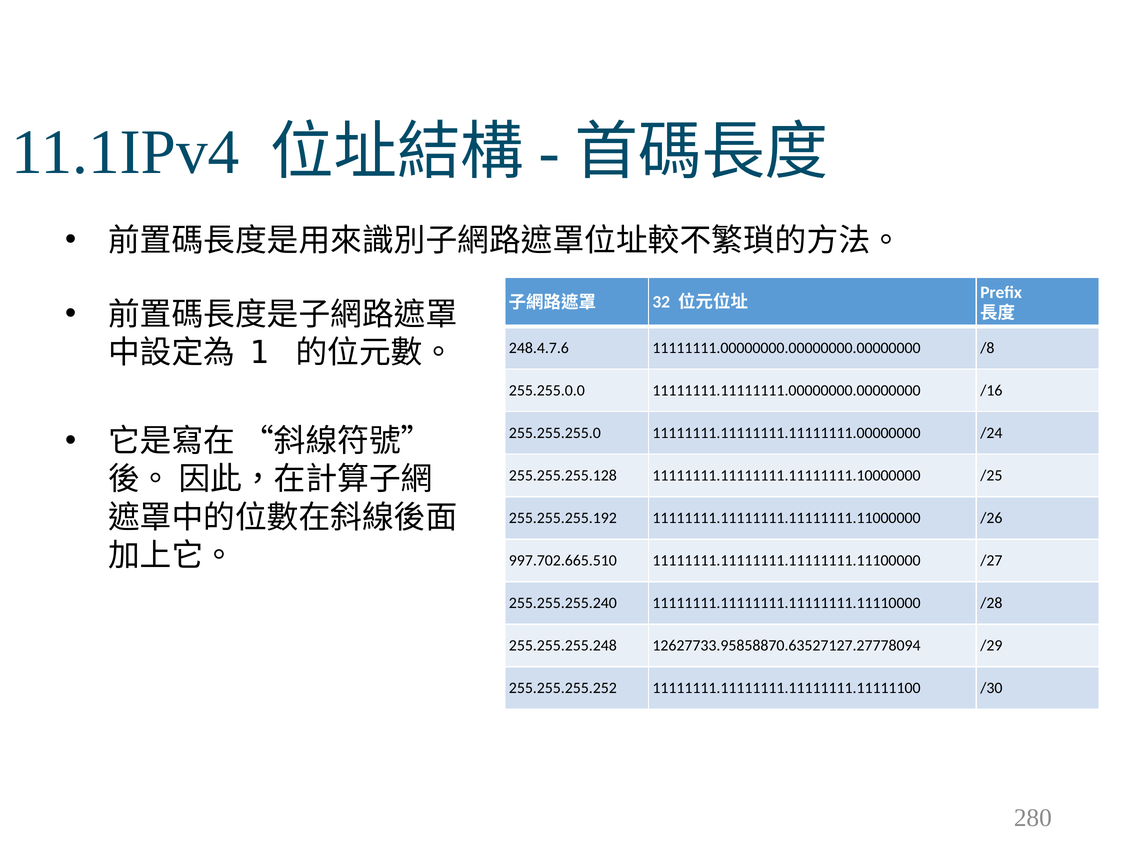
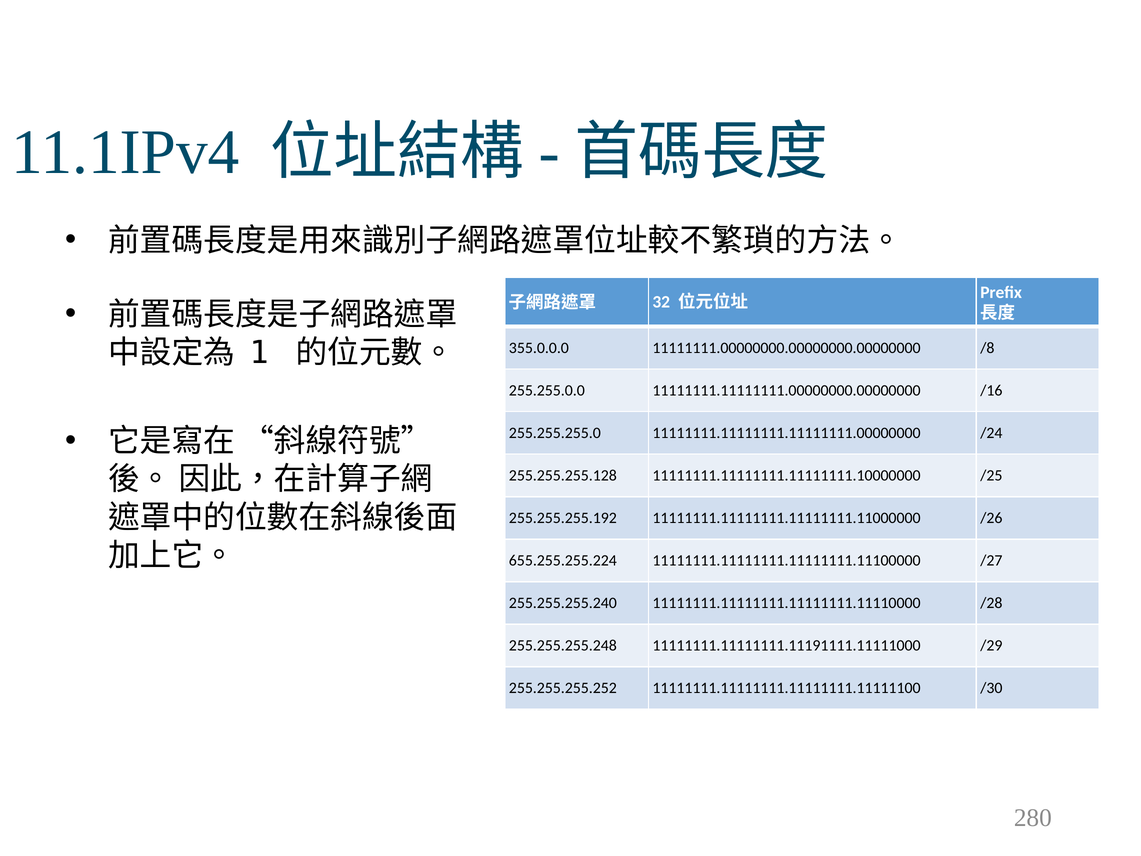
248.4.7.6: 248.4.7.6 -> 355.0.0.0
997.702.665.510: 997.702.665.510 -> 655.255.255.224
12627733.95858870.63527127.27778094: 12627733.95858870.63527127.27778094 -> 11111111.11111111.11191111.11111000
